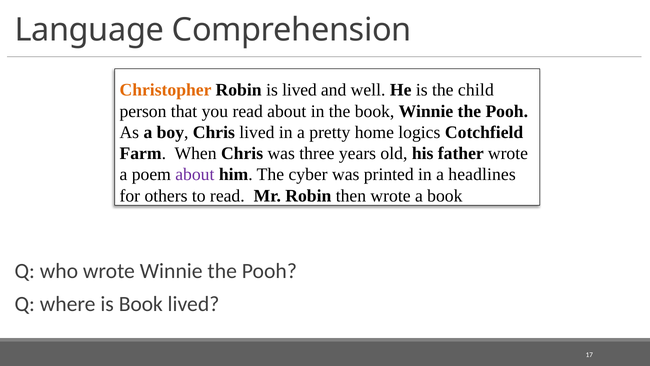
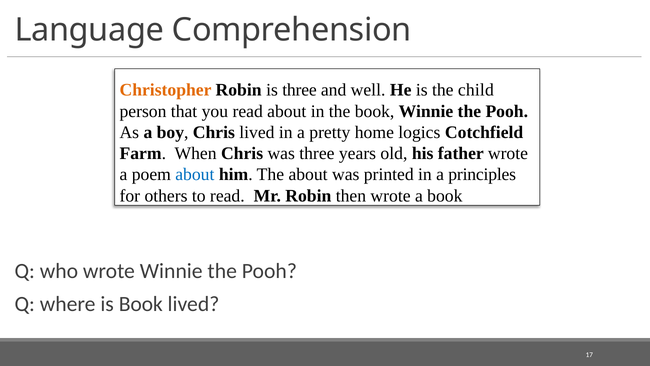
is lived: lived -> three
about at (195, 174) colour: purple -> blue
The cyber: cyber -> about
headlines: headlines -> principles
